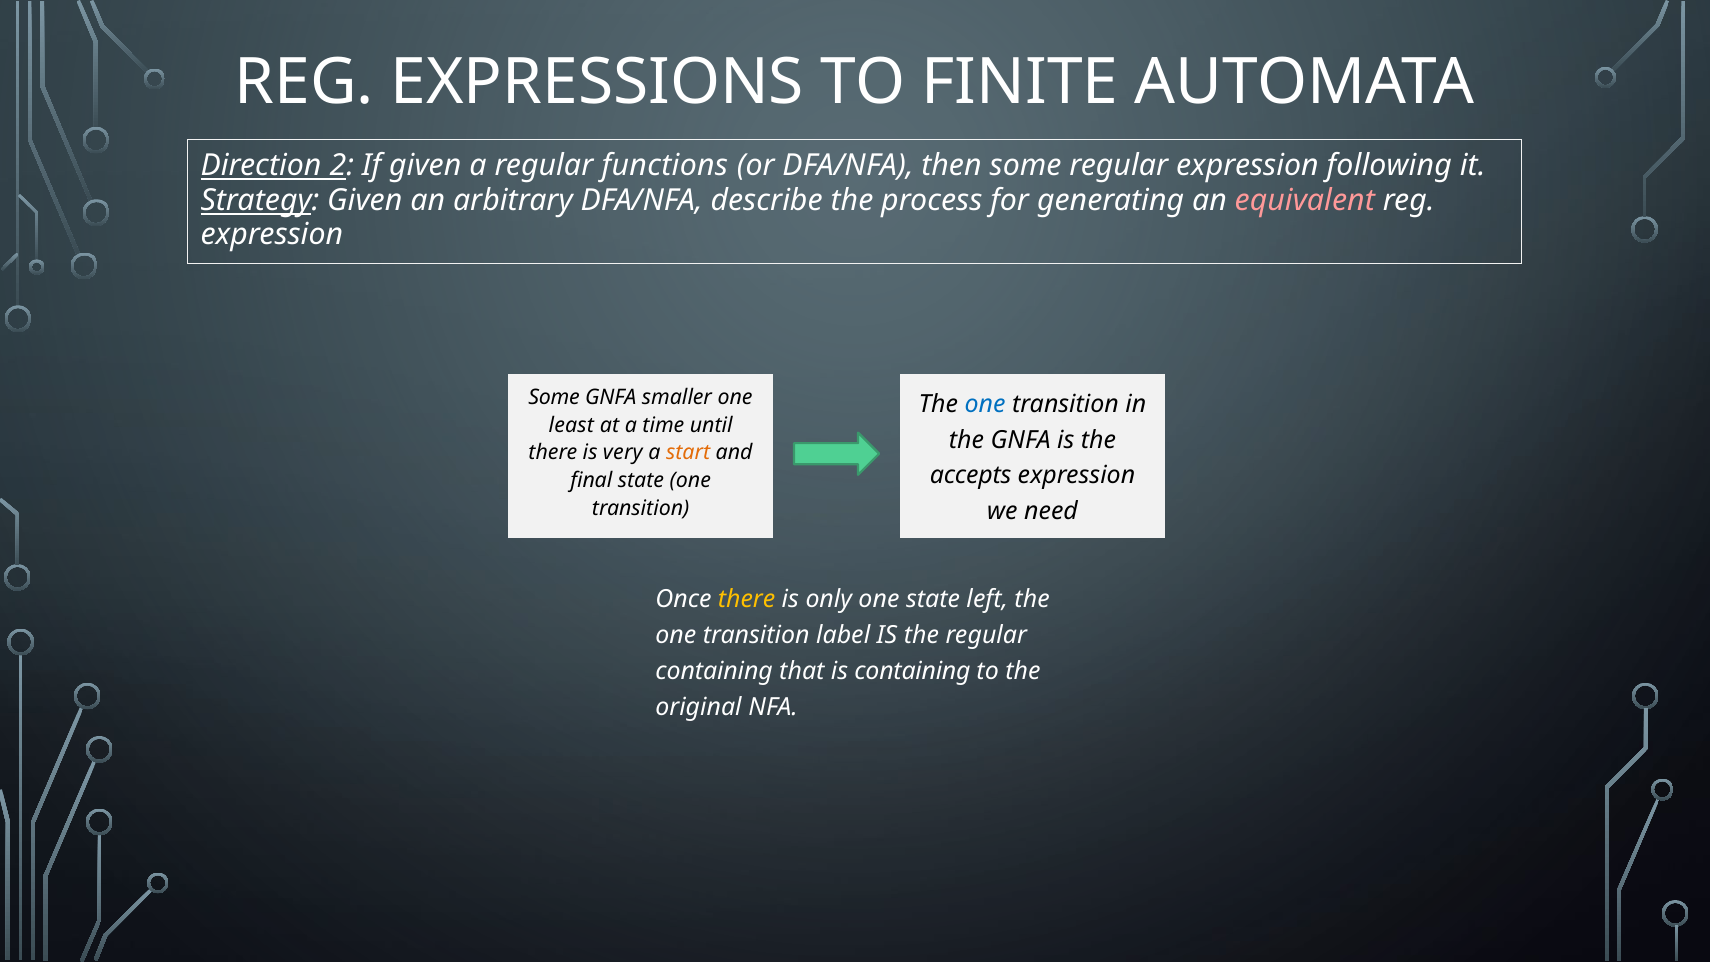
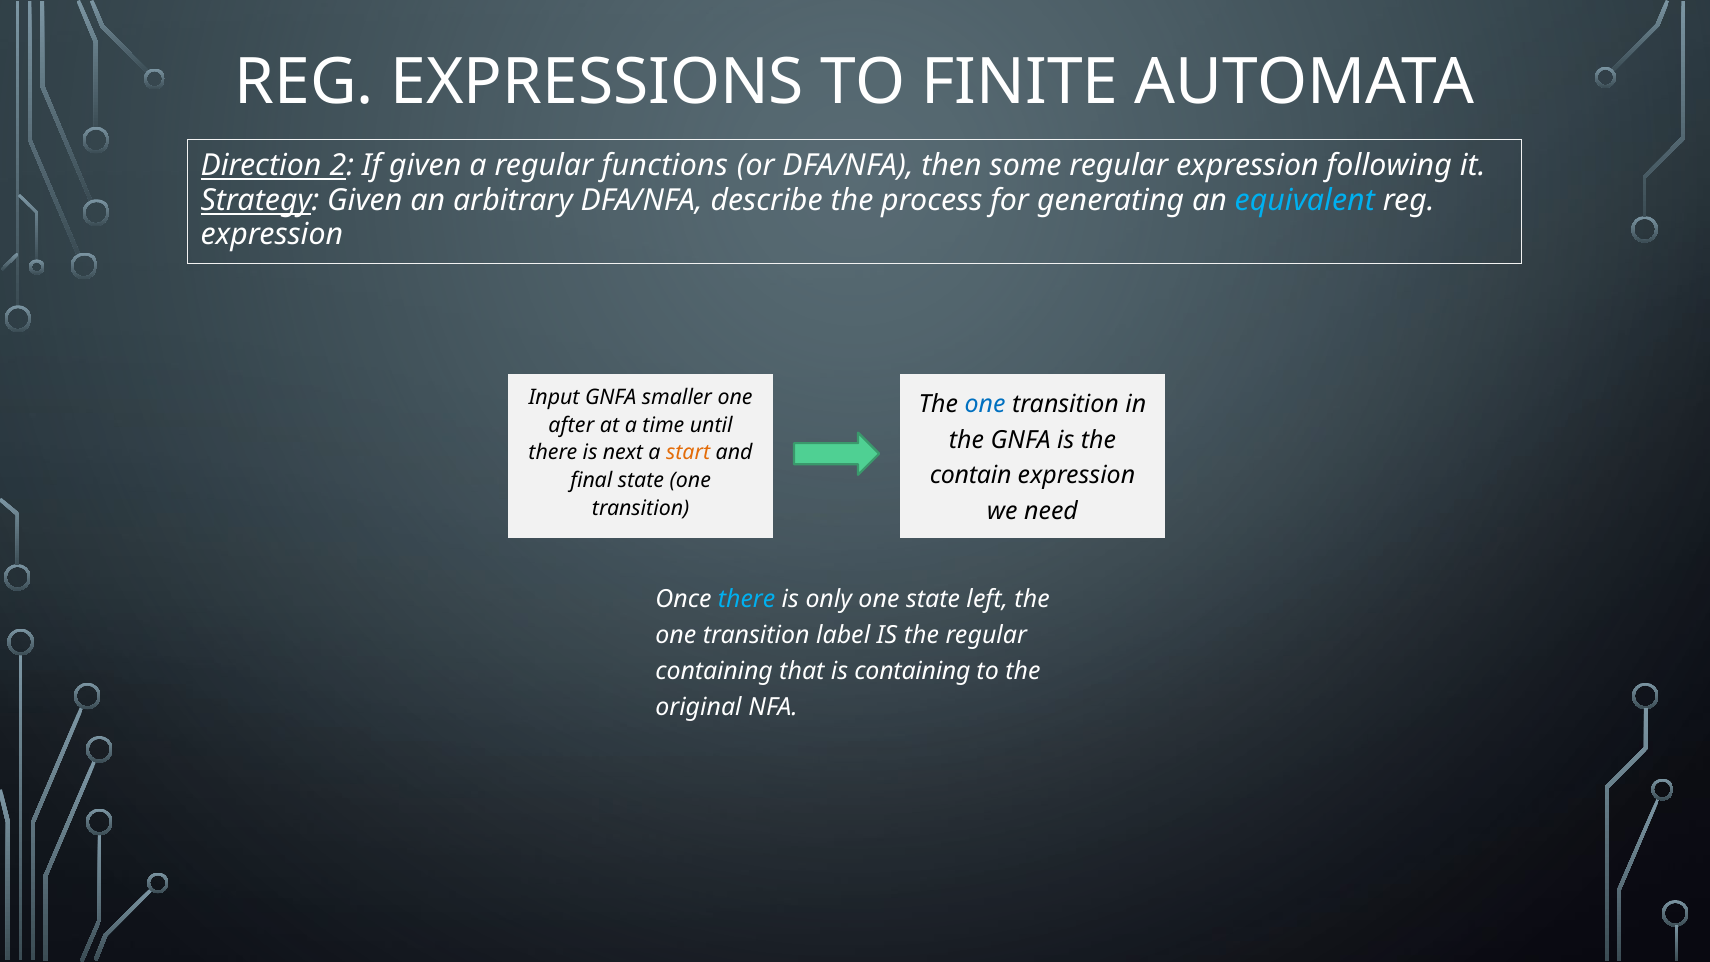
equivalent colour: pink -> light blue
Some at (554, 397): Some -> Input
least: least -> after
very: very -> next
accepts: accepts -> contain
there at (747, 599) colour: yellow -> light blue
